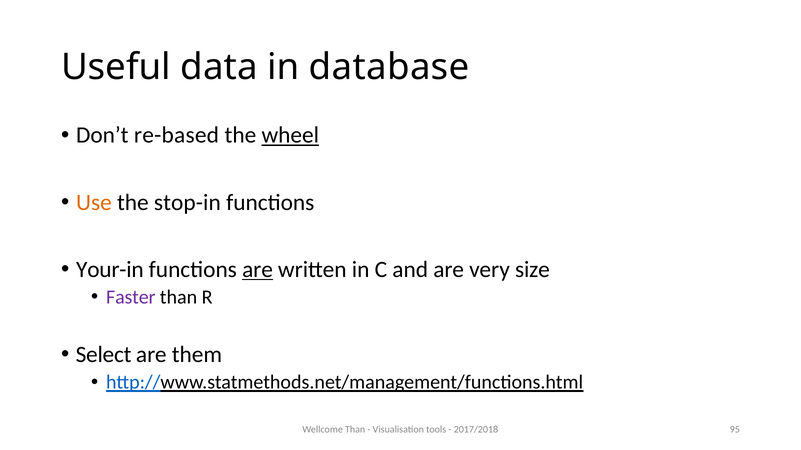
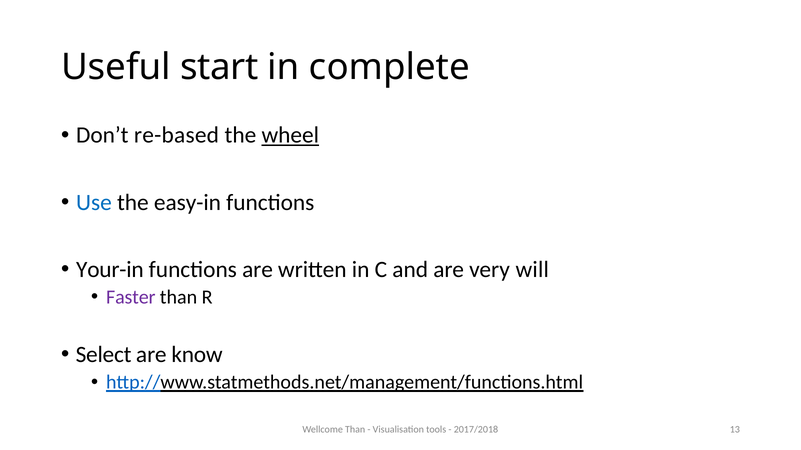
data: data -> start
database: database -> complete
Use colour: orange -> blue
stop-in: stop-in -> easy-in
are at (258, 270) underline: present -> none
size: size -> will
them: them -> know
95: 95 -> 13
